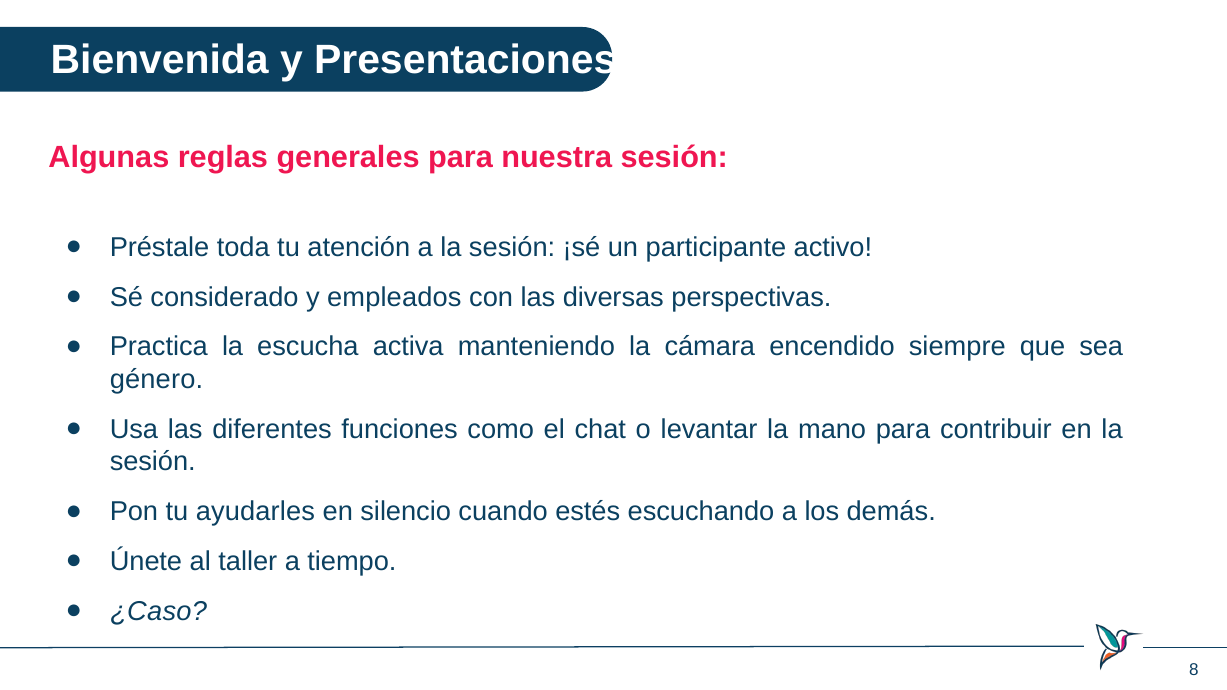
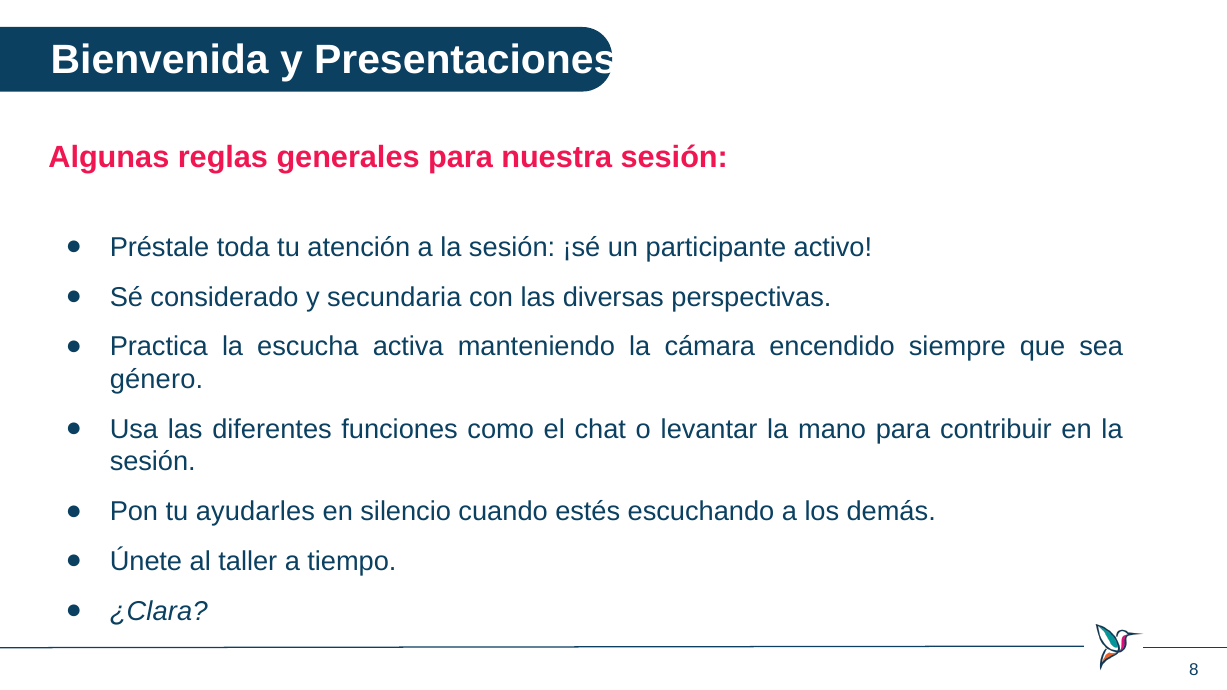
empleados: empleados -> secundaria
¿Caso: ¿Caso -> ¿Clara
